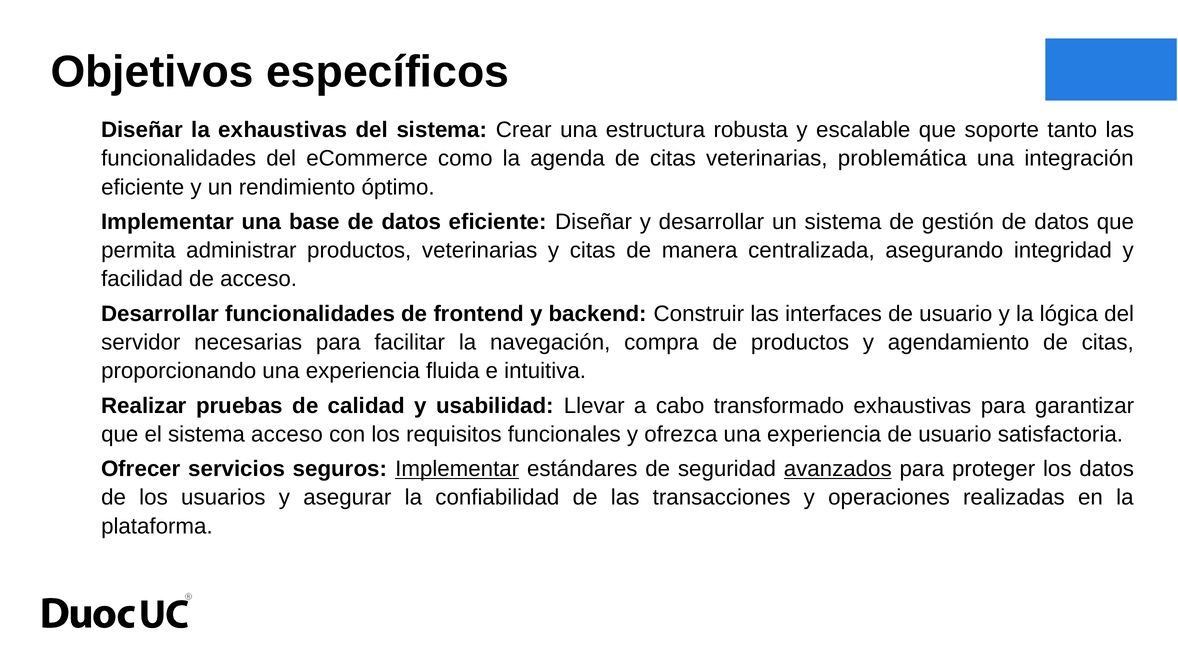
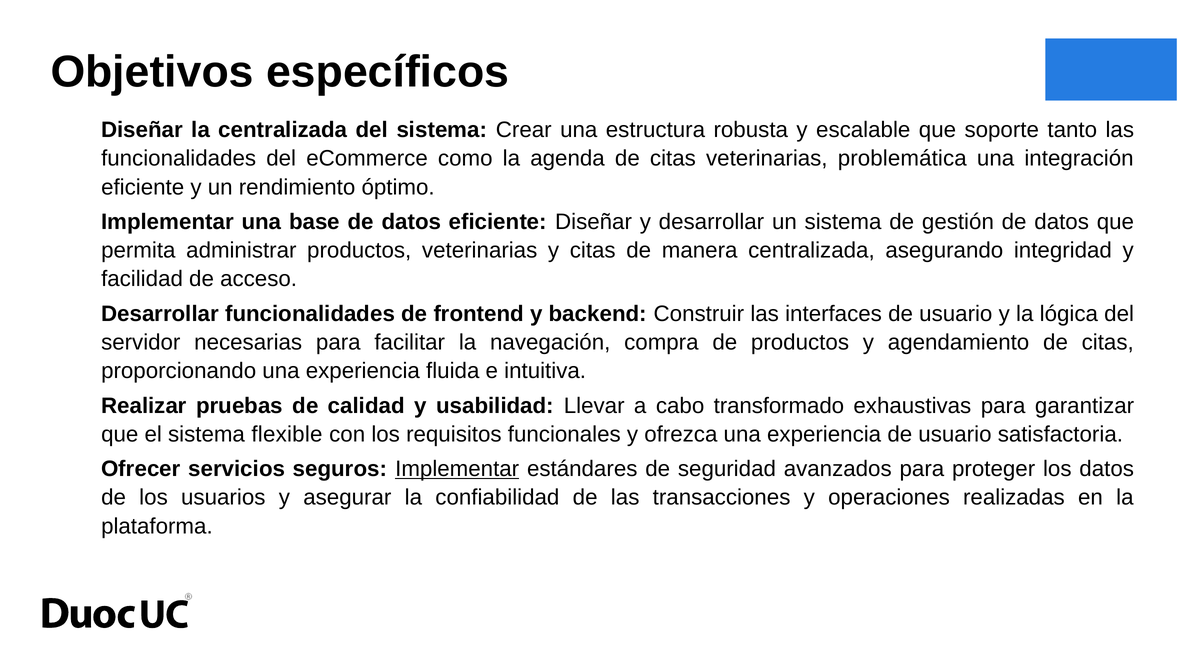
la exhaustivas: exhaustivas -> centralizada
sistema acceso: acceso -> flexible
avanzados underline: present -> none
